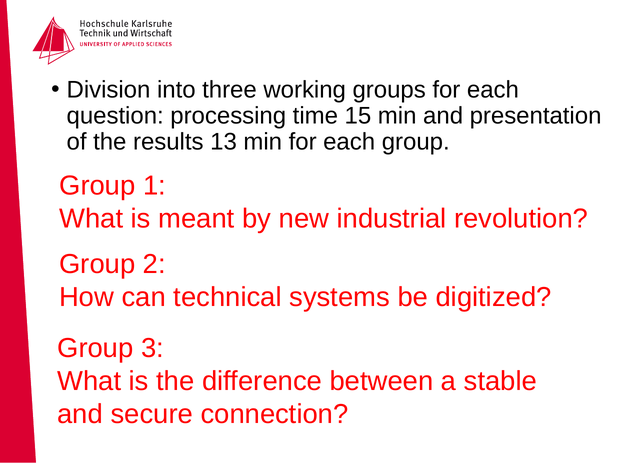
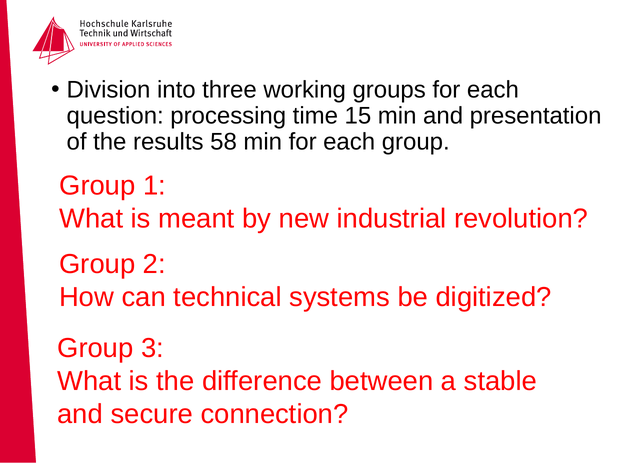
13: 13 -> 58
